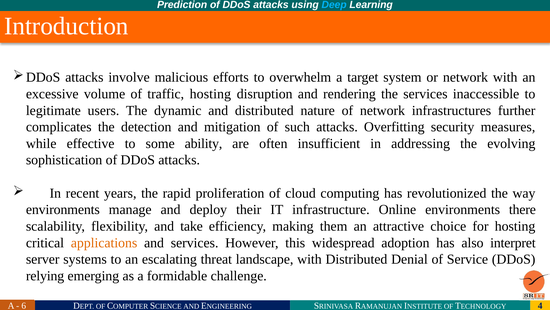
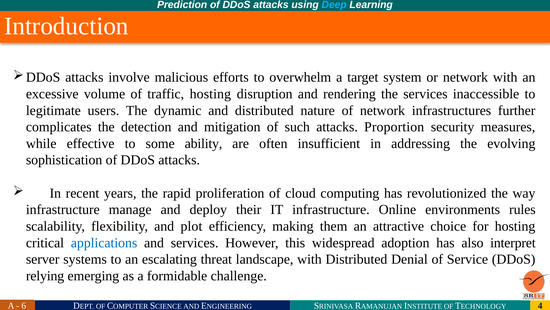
Overfitting: Overfitting -> Proportion
environments at (63, 209): environments -> infrastructure
there: there -> rules
take: take -> plot
applications colour: orange -> blue
